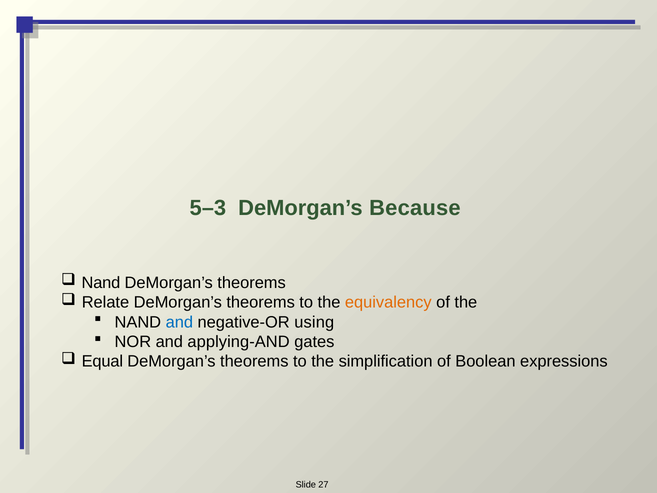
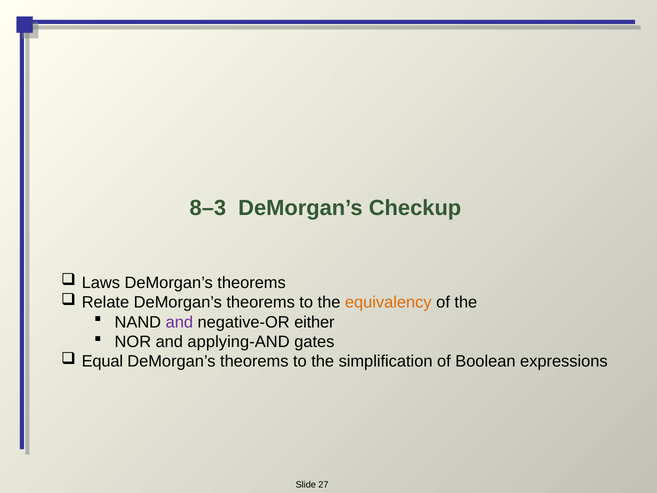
5–3: 5–3 -> 8–3
Because: Because -> Checkup
Nand at (101, 282): Nand -> Laws
and at (179, 322) colour: blue -> purple
using: using -> either
